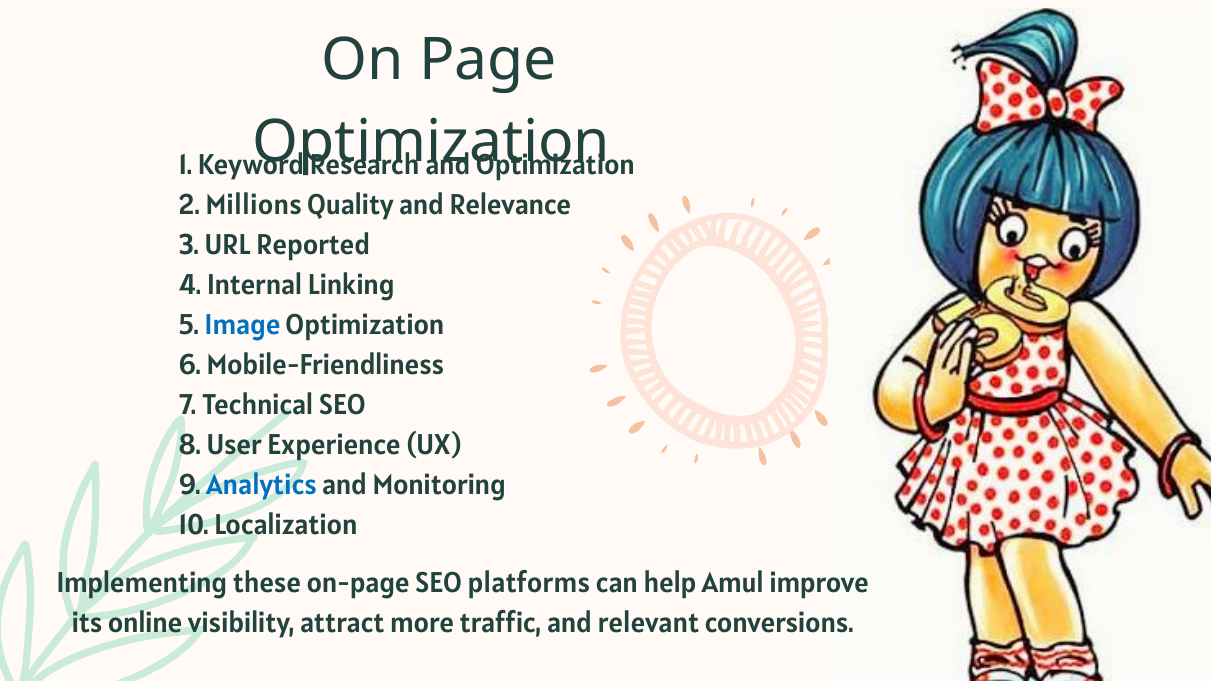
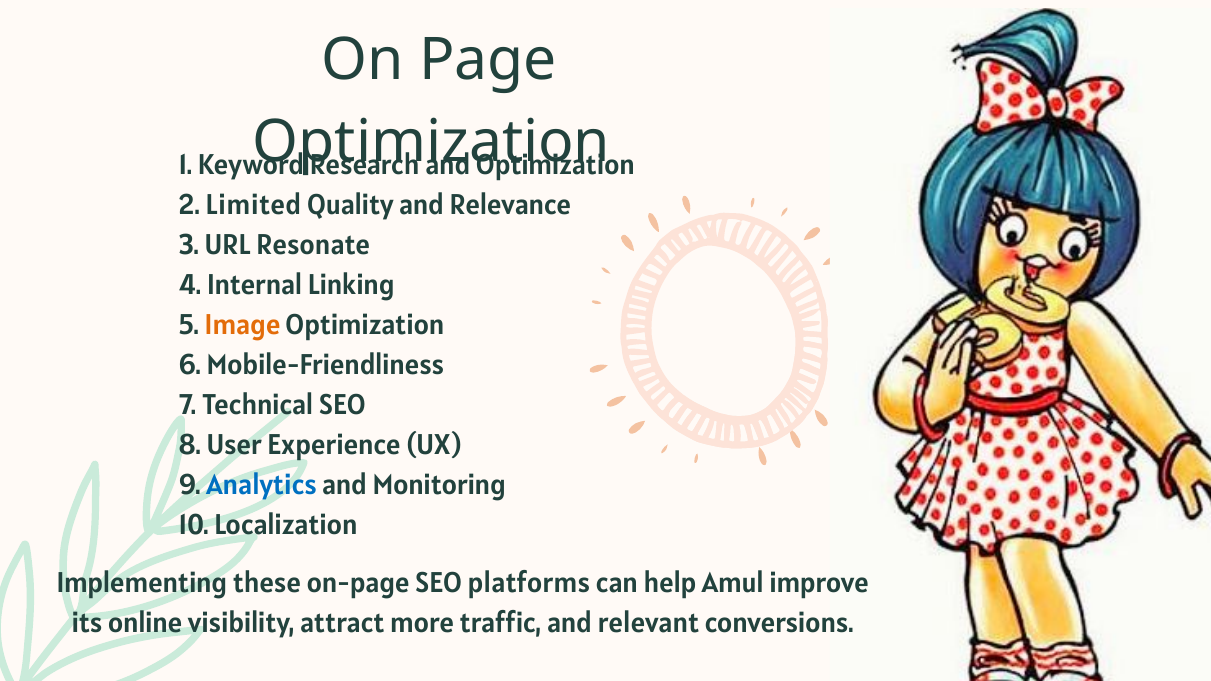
Millions: Millions -> Limited
Reported: Reported -> Resonate
Image colour: blue -> orange
